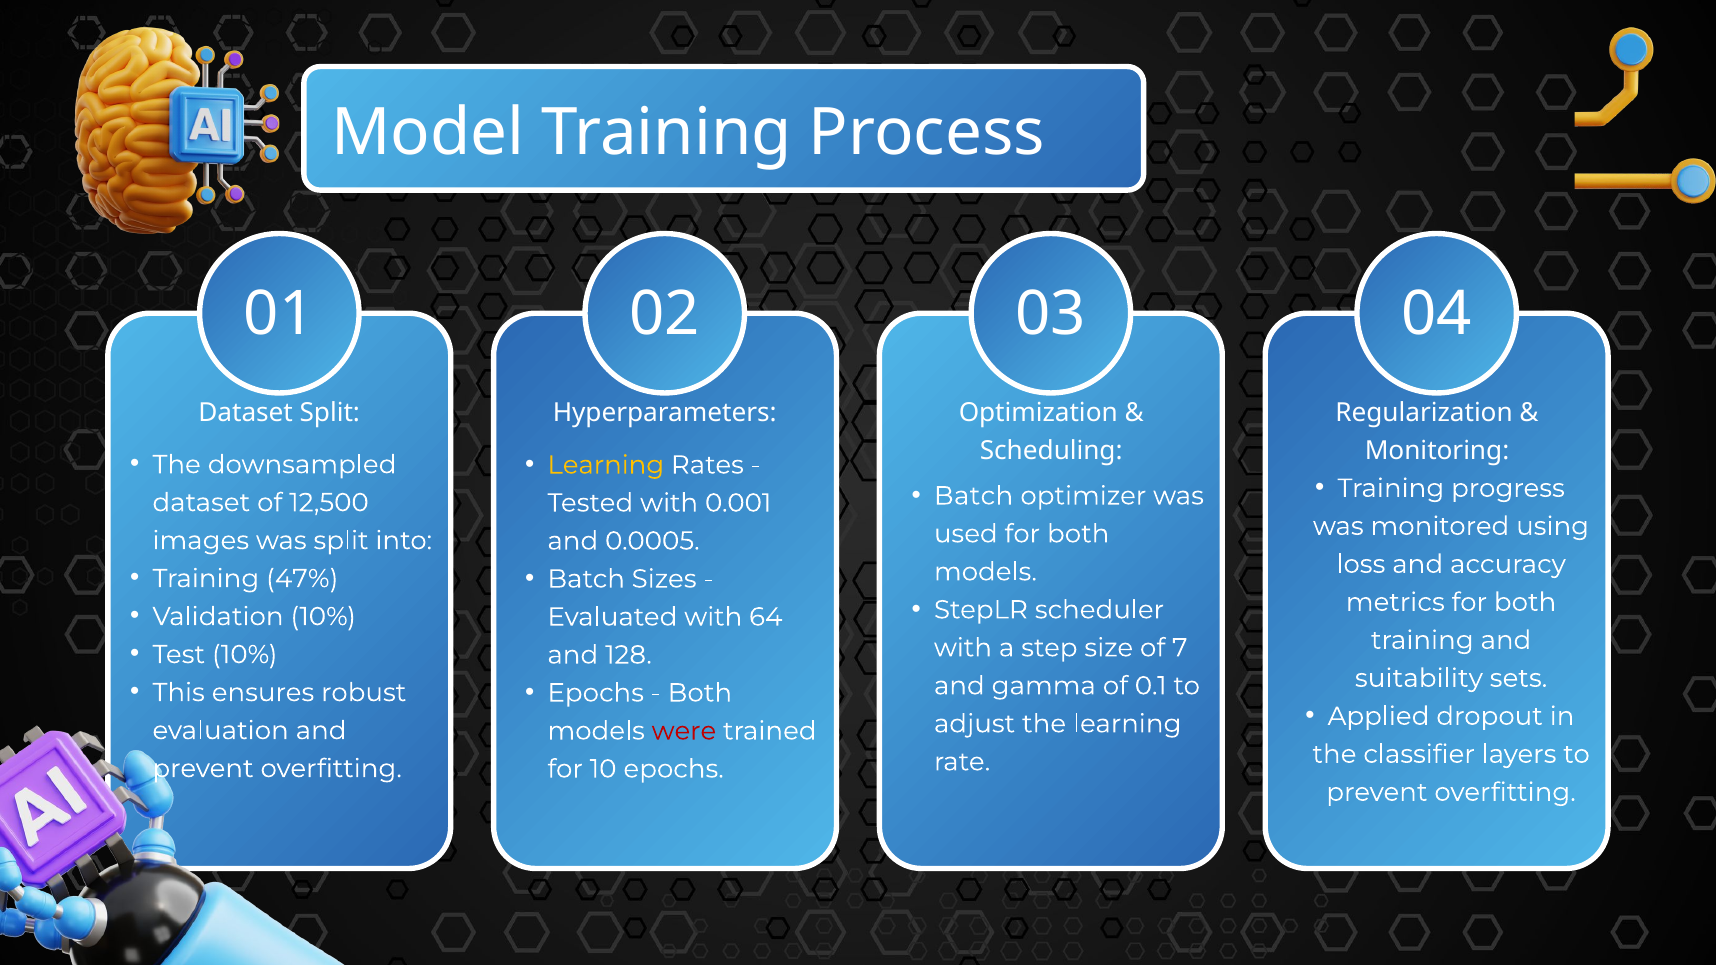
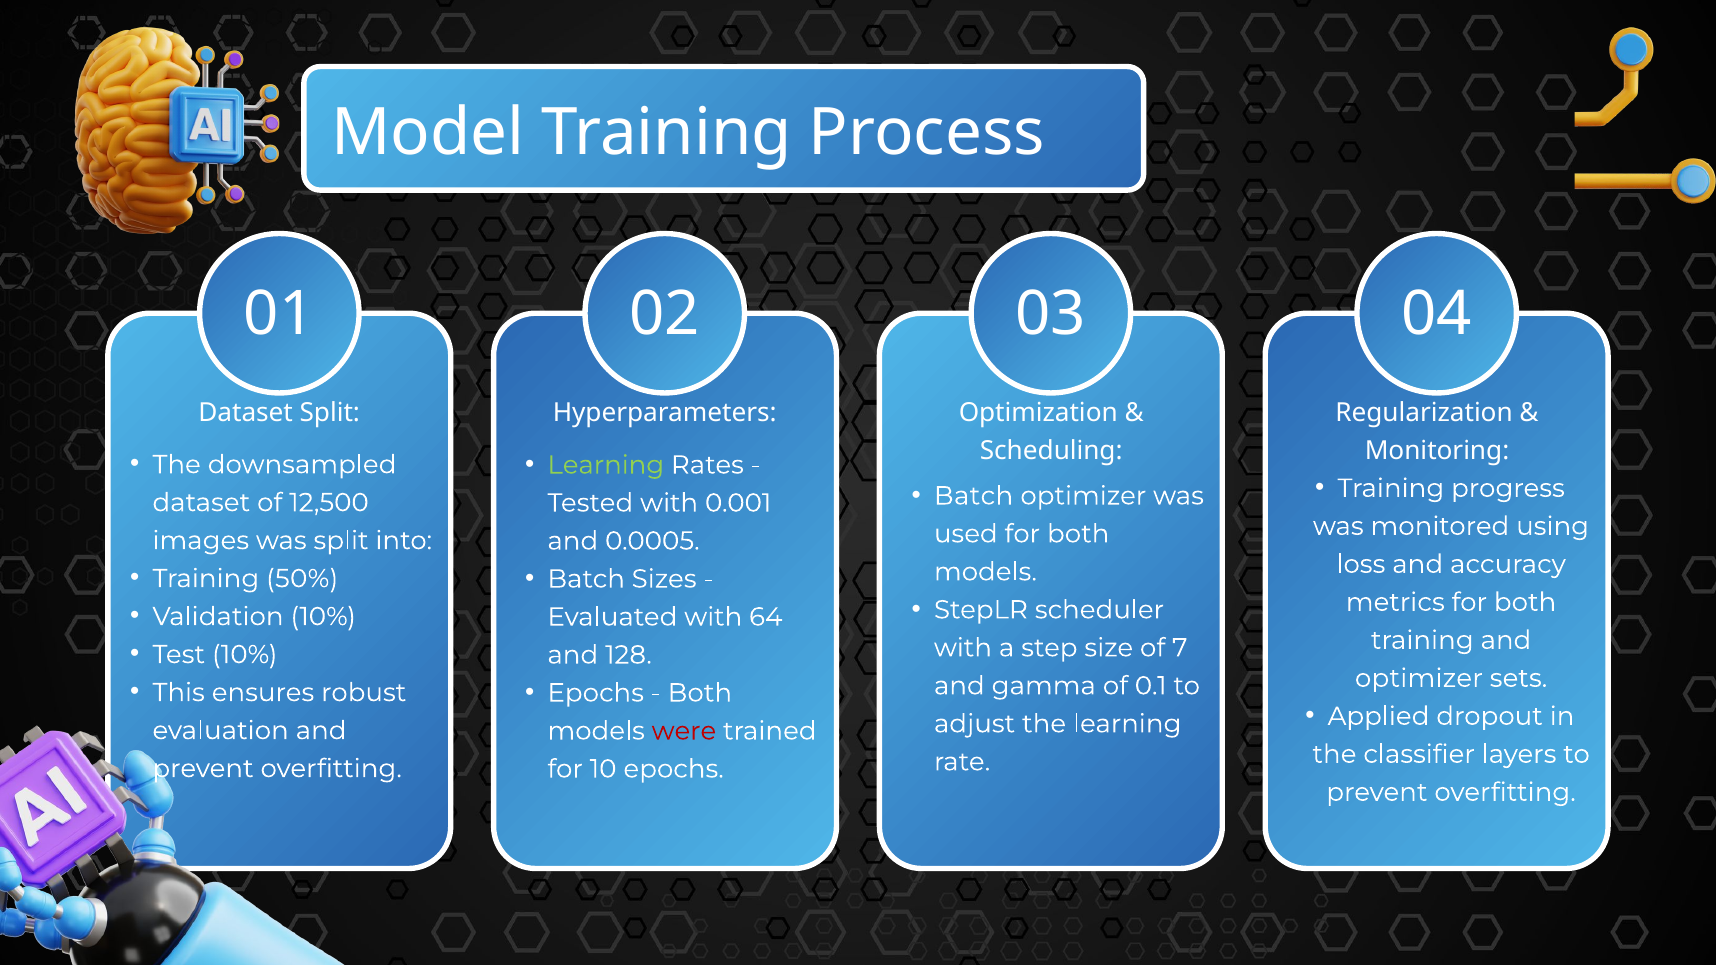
Learning at (606, 465) colour: yellow -> light green
47%: 47% -> 50%
suitability at (1419, 678): suitability -> optimizer
